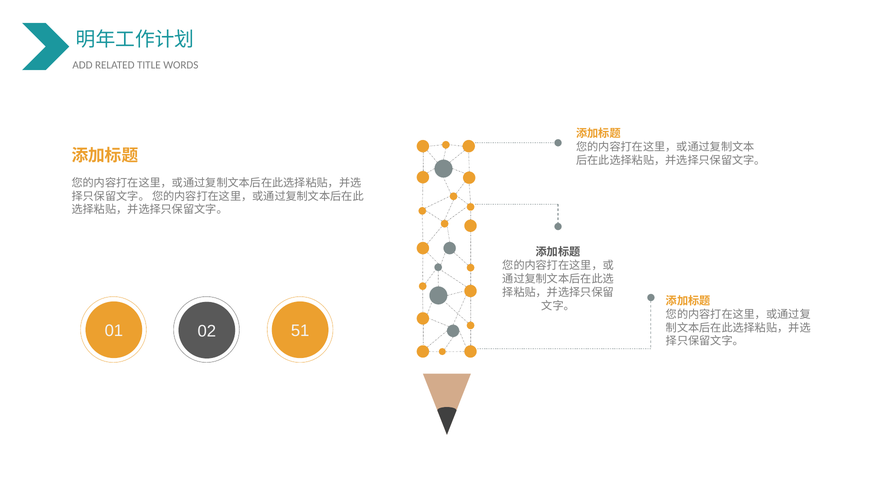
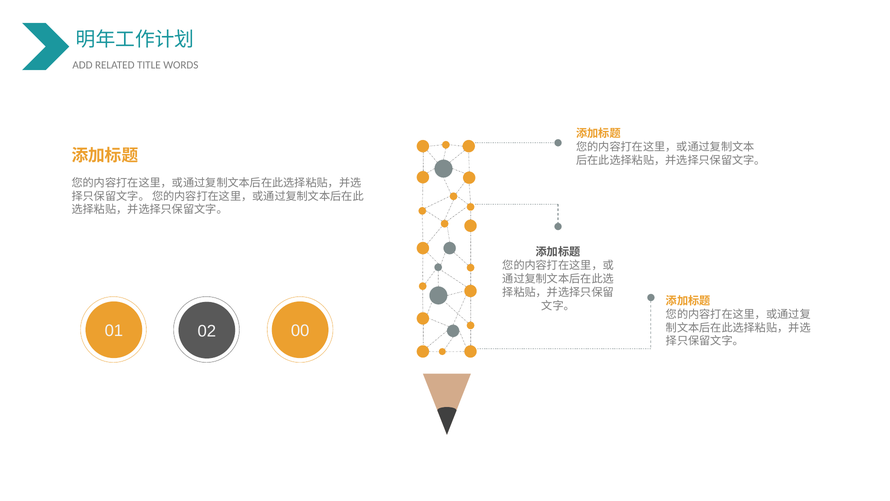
51: 51 -> 00
